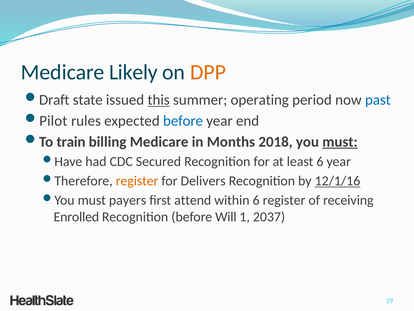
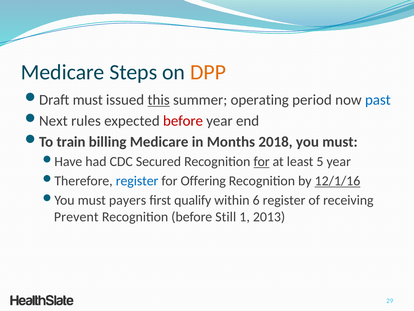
Likely: Likely -> Steps
Draft state: state -> must
Pilot: Pilot -> Next
before at (183, 121) colour: blue -> red
must at (340, 142) underline: present -> none
for at (262, 161) underline: none -> present
least 6: 6 -> 5
register at (137, 181) colour: orange -> blue
Delivers: Delivers -> Offering
attend: attend -> qualify
Enrolled: Enrolled -> Prevent
Will: Will -> Still
2037: 2037 -> 2013
